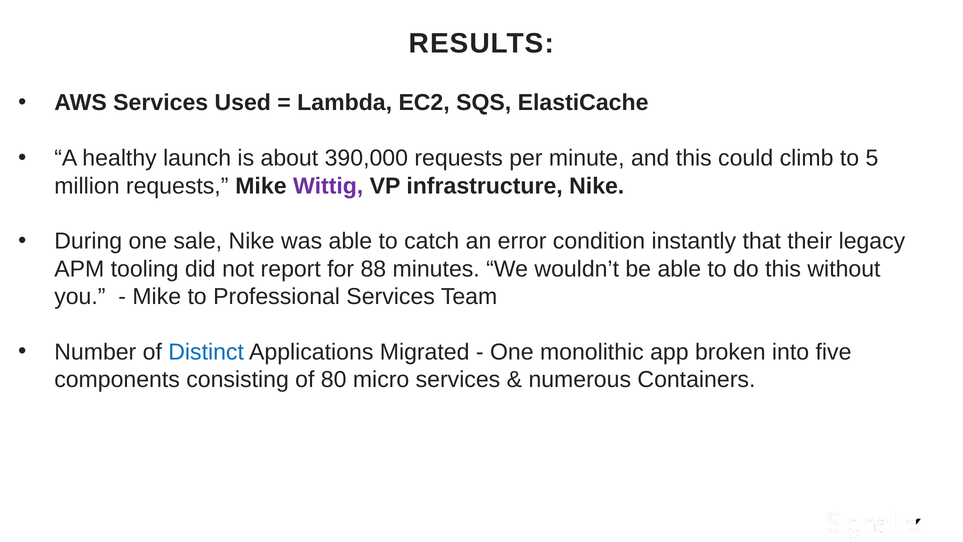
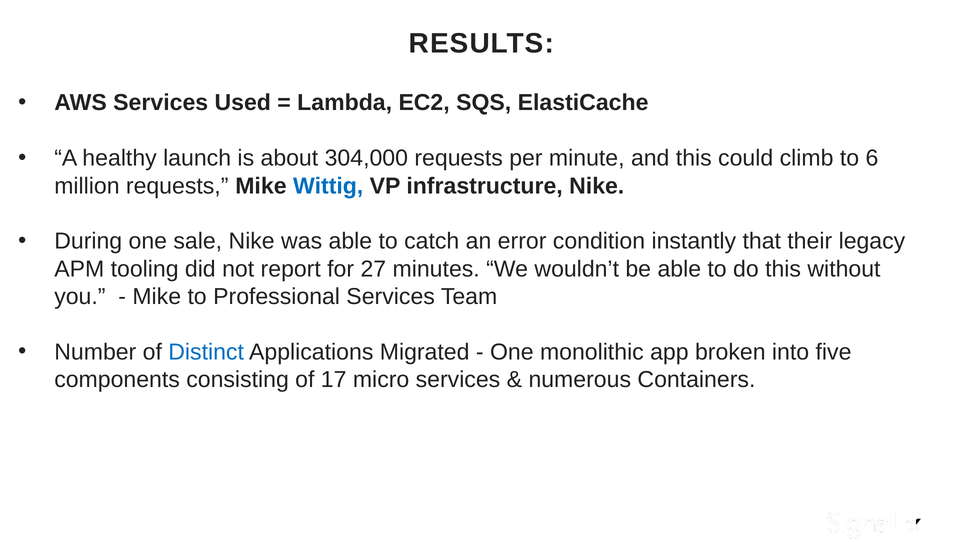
390,000: 390,000 -> 304,000
5: 5 -> 6
Wittig colour: purple -> blue
88: 88 -> 27
80: 80 -> 17
